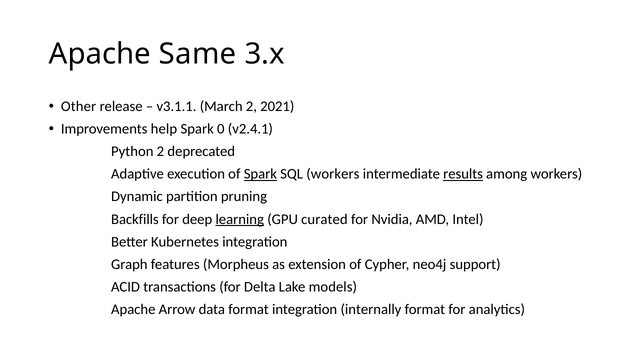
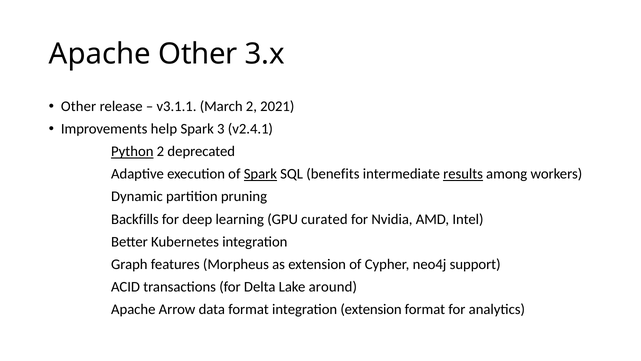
Apache Same: Same -> Other
0: 0 -> 3
Python underline: none -> present
SQL workers: workers -> benefits
learning underline: present -> none
models: models -> around
integration internally: internally -> extension
